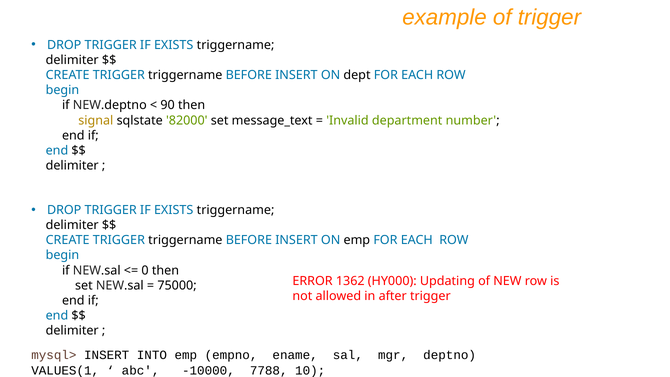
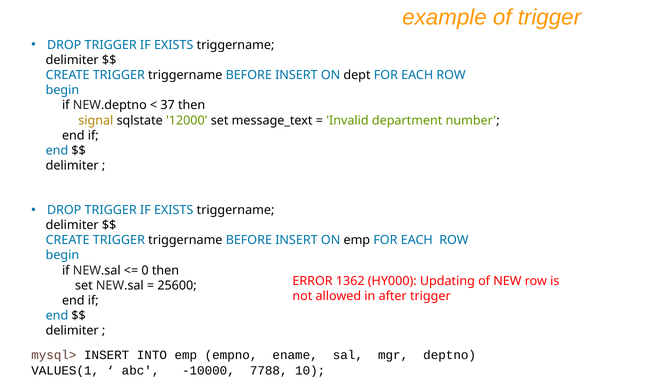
90: 90 -> 37
82000: 82000 -> 12000
75000: 75000 -> 25600
